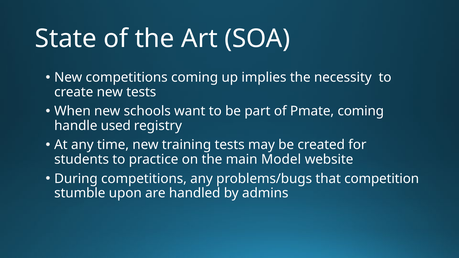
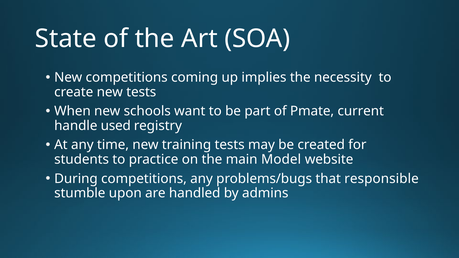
Pmate coming: coming -> current
competition: competition -> responsible
